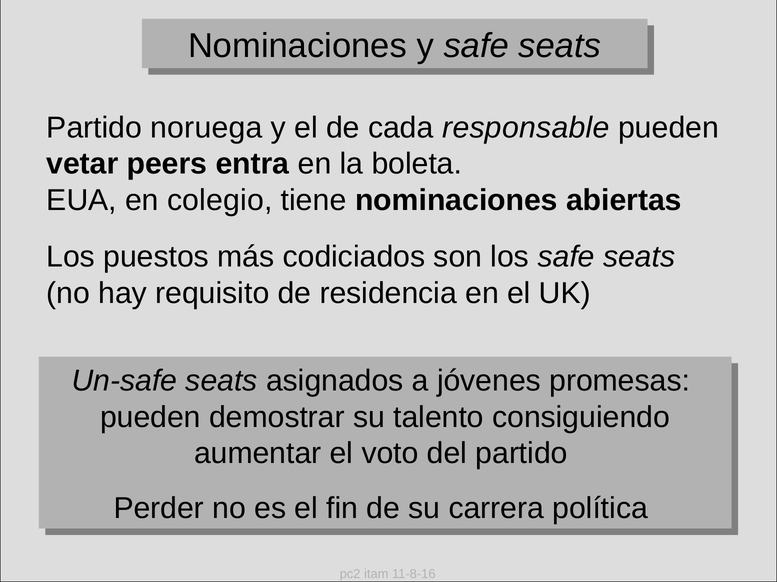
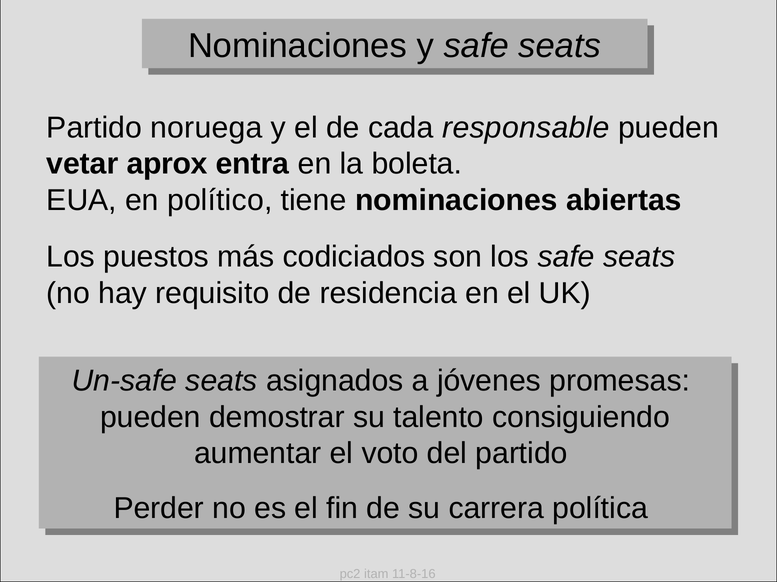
peers: peers -> aprox
colegio: colegio -> político
